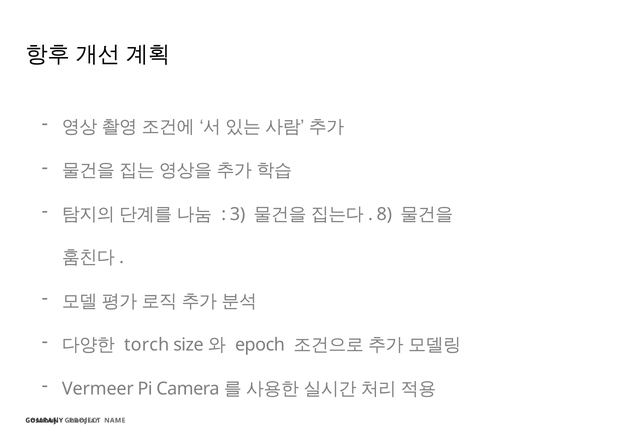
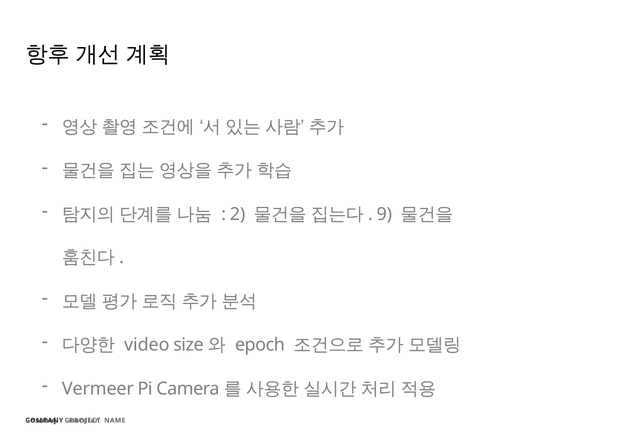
3: 3 -> 2
8: 8 -> 9
torch: torch -> video
